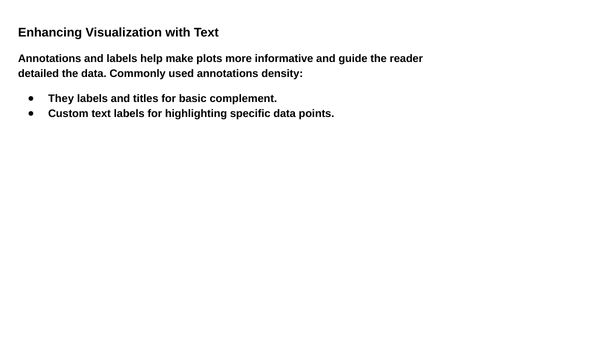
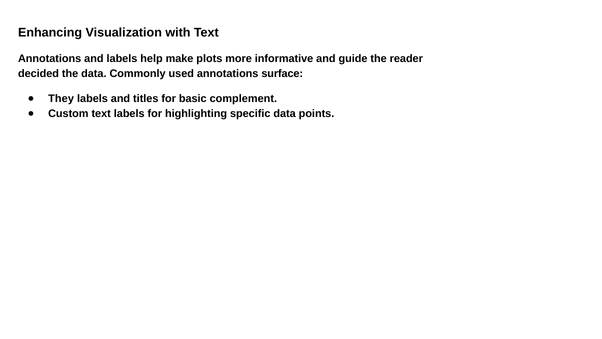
detailed: detailed -> decided
density: density -> surface
